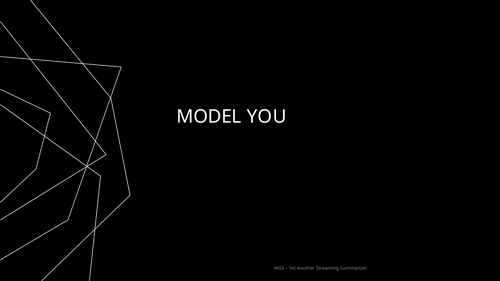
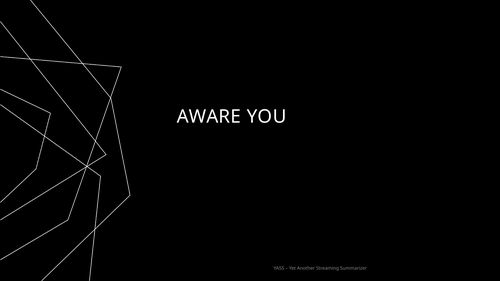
MODEL: MODEL -> AWARE
